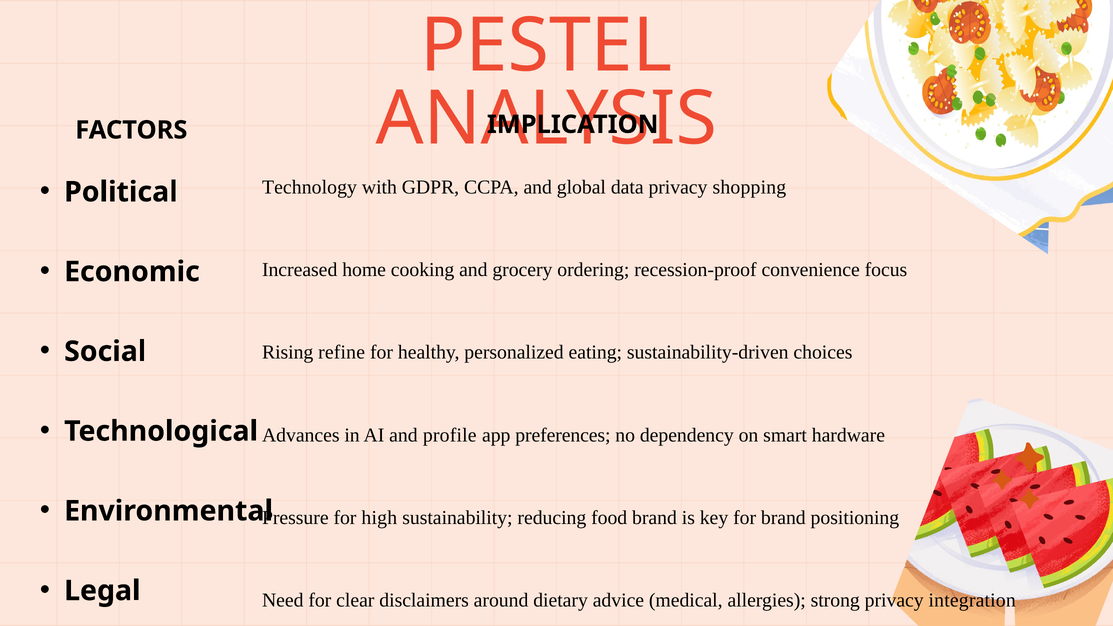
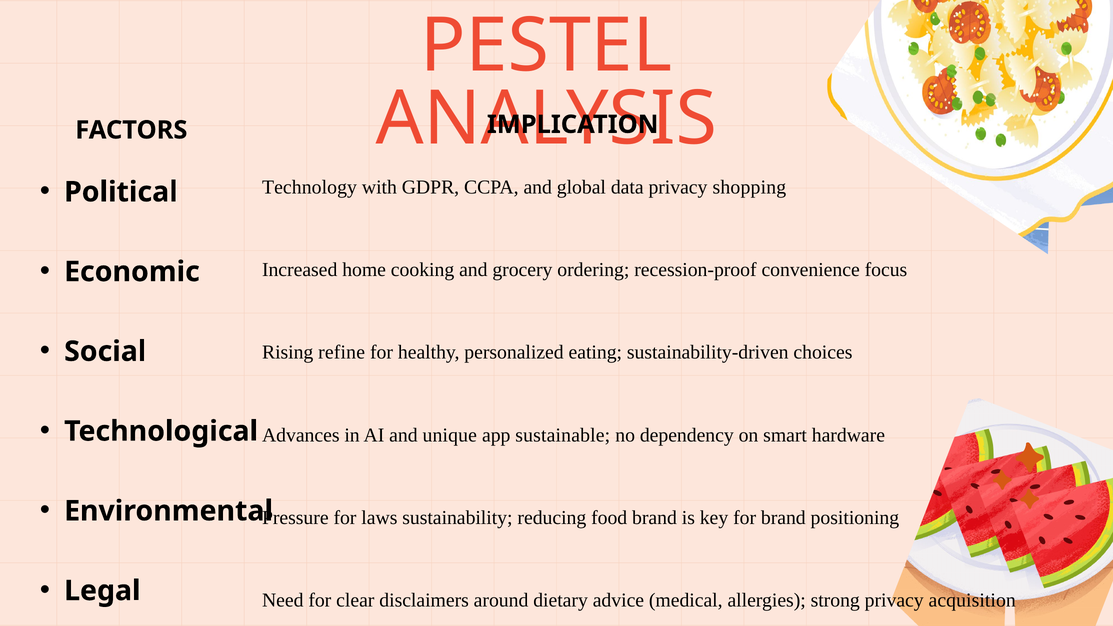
profile: profile -> unique
preferences: preferences -> sustainable
high: high -> laws
integration: integration -> acquisition
